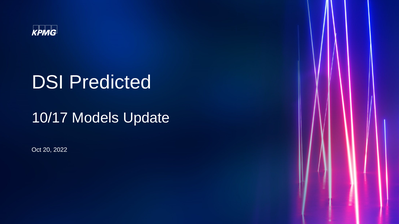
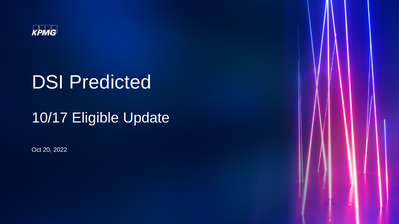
Models: Models -> Eligible
